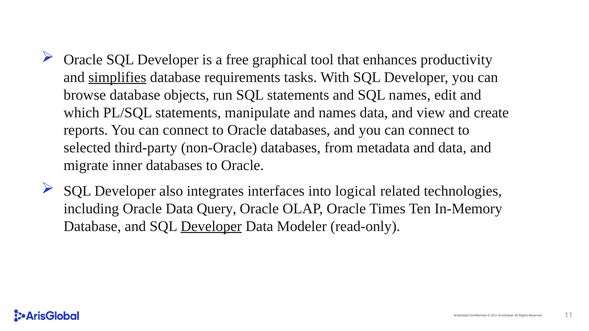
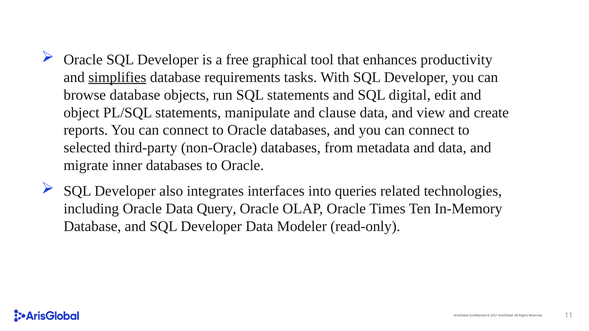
SQL names: names -> digital
which: which -> object
and names: names -> clause
logical: logical -> queries
Developer at (211, 226) underline: present -> none
